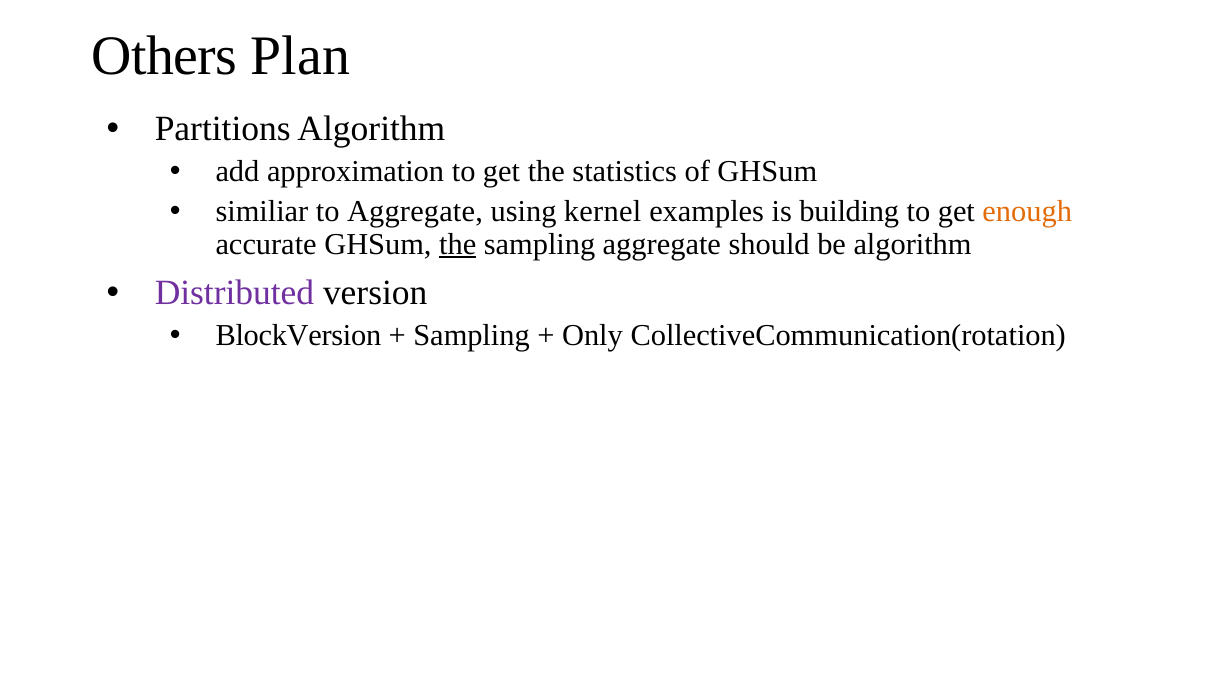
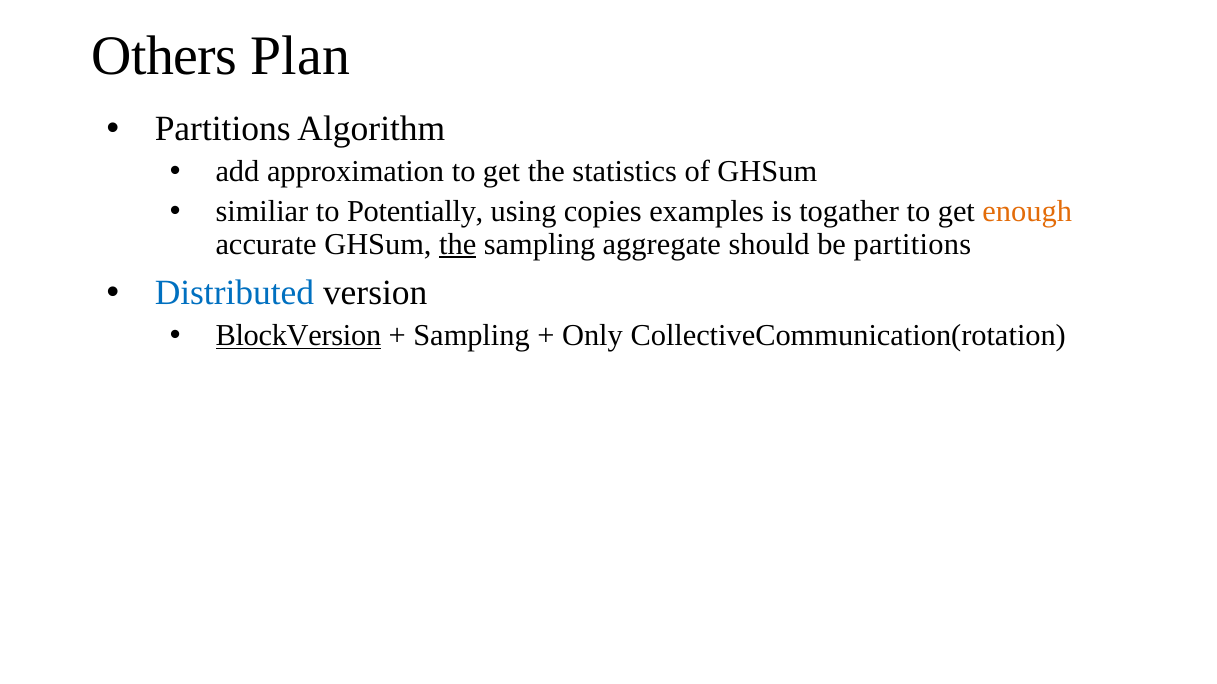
to Aggregate: Aggregate -> Potentially
kernel: kernel -> copies
building: building -> togather
be algorithm: algorithm -> partitions
Distributed colour: purple -> blue
BlockVersion underline: none -> present
